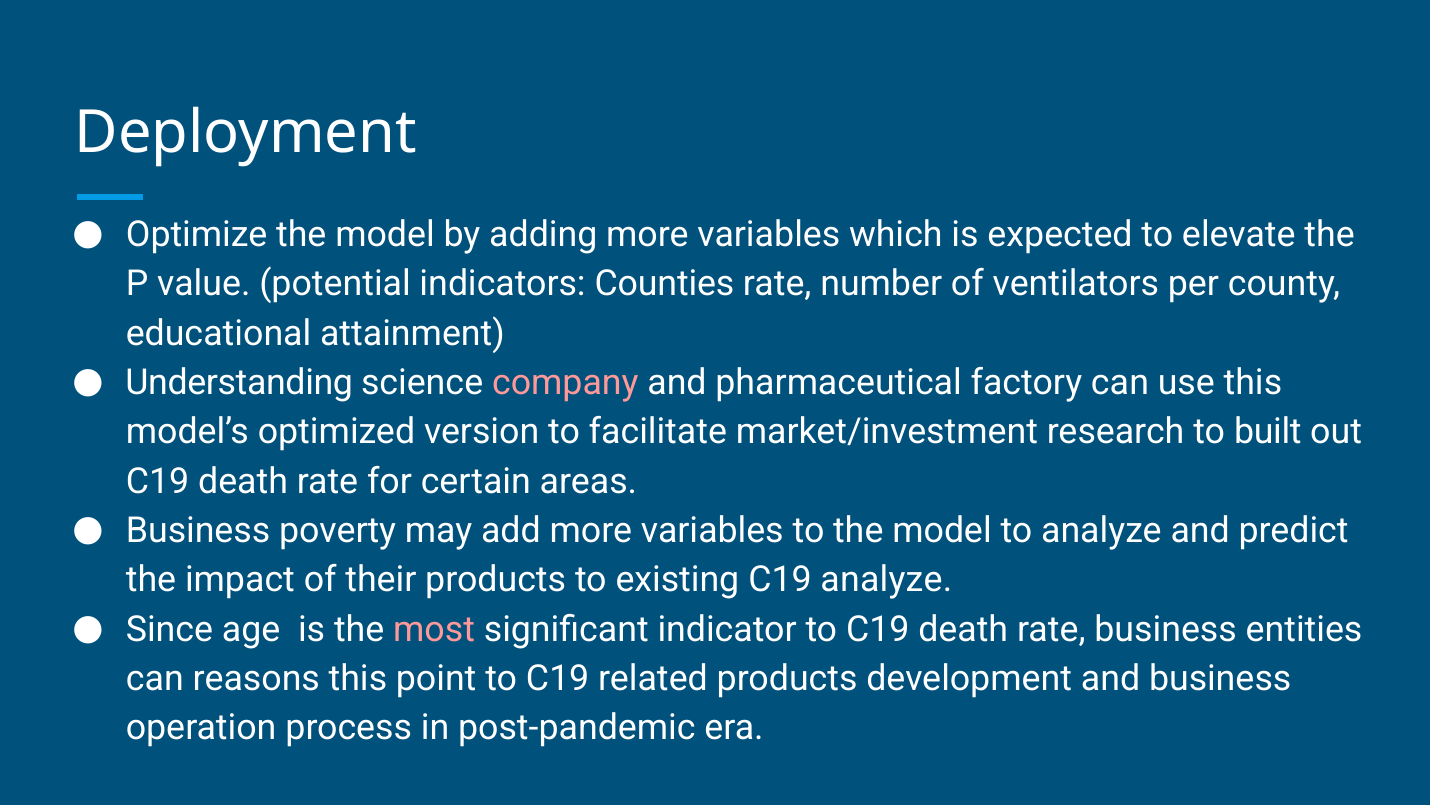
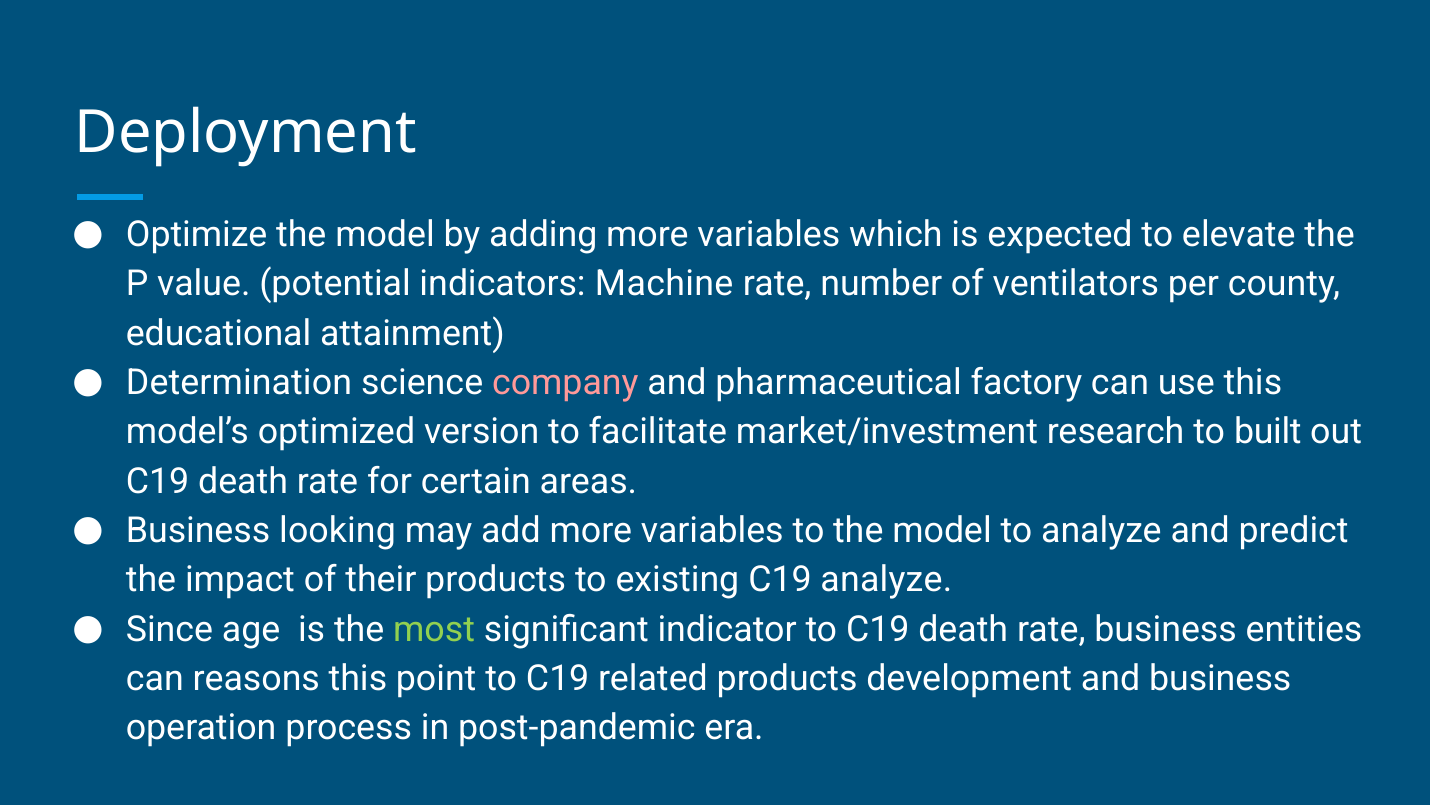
Counties: Counties -> Machine
Understanding: Understanding -> Determination
poverty: poverty -> looking
most colour: pink -> light green
